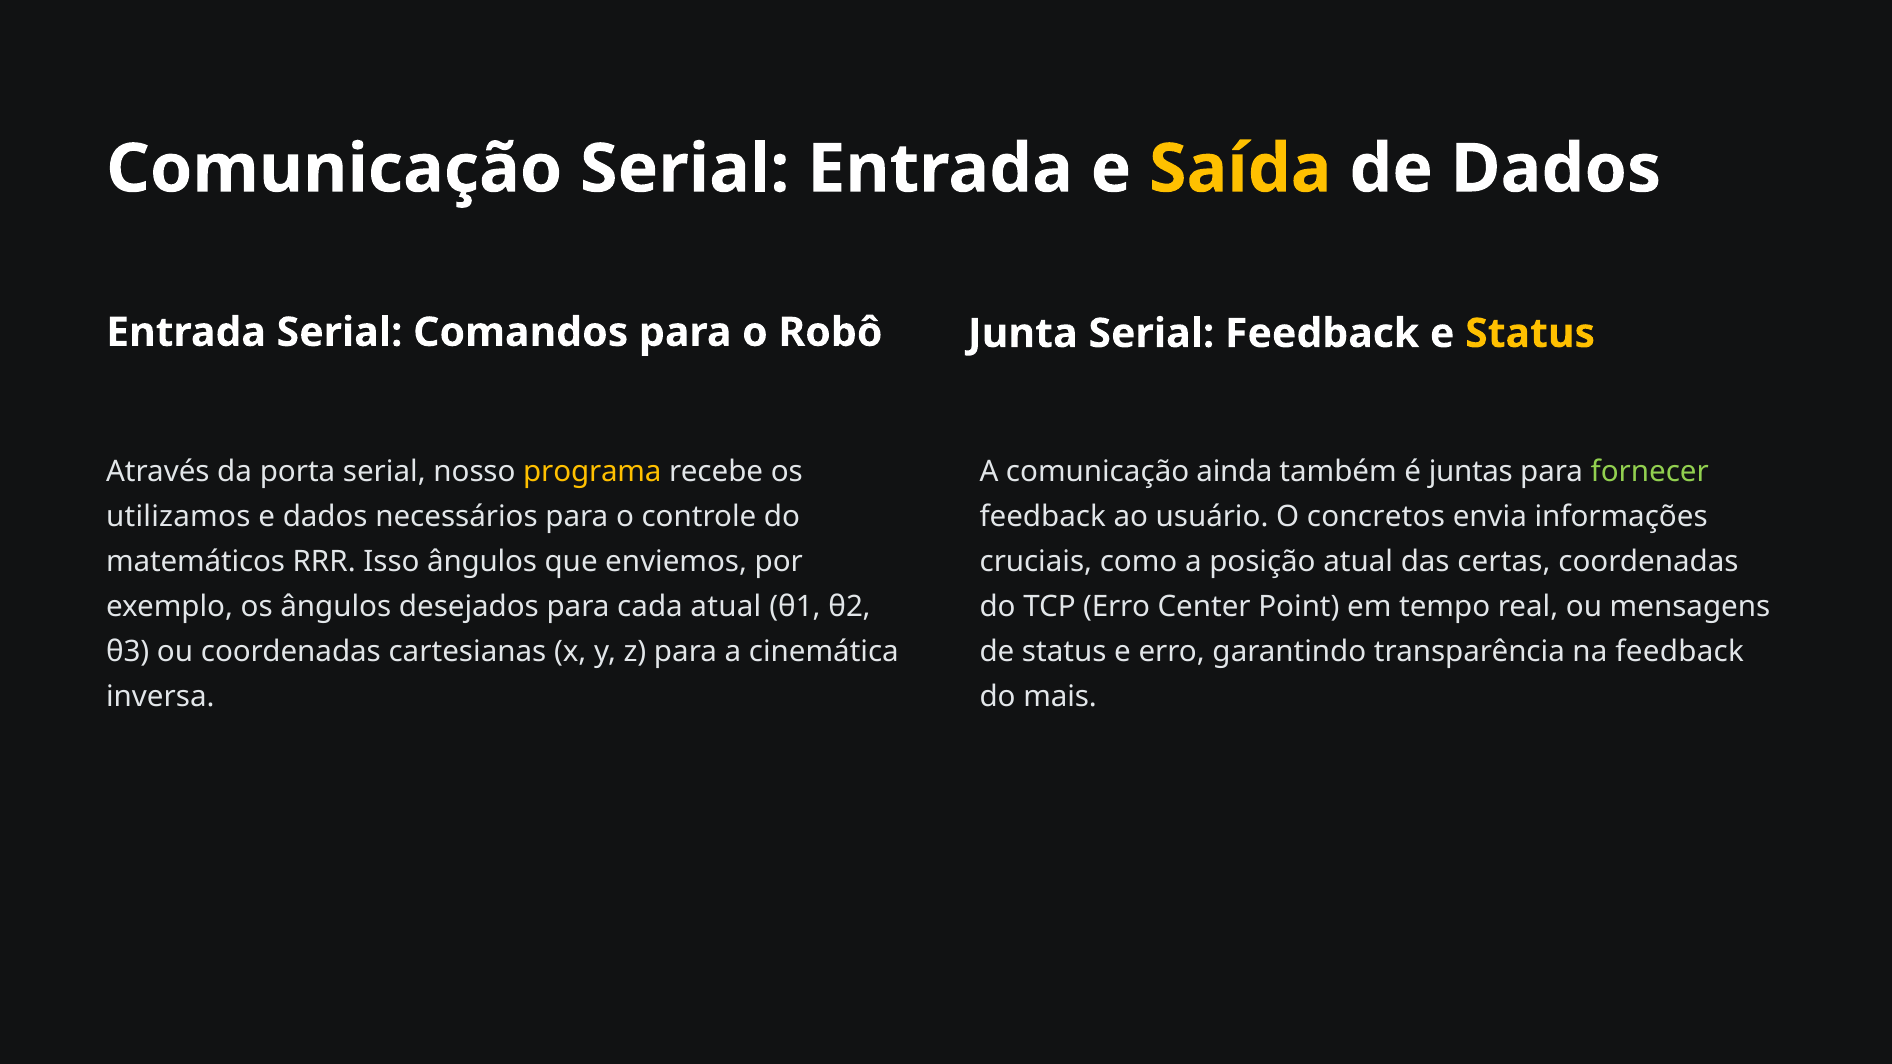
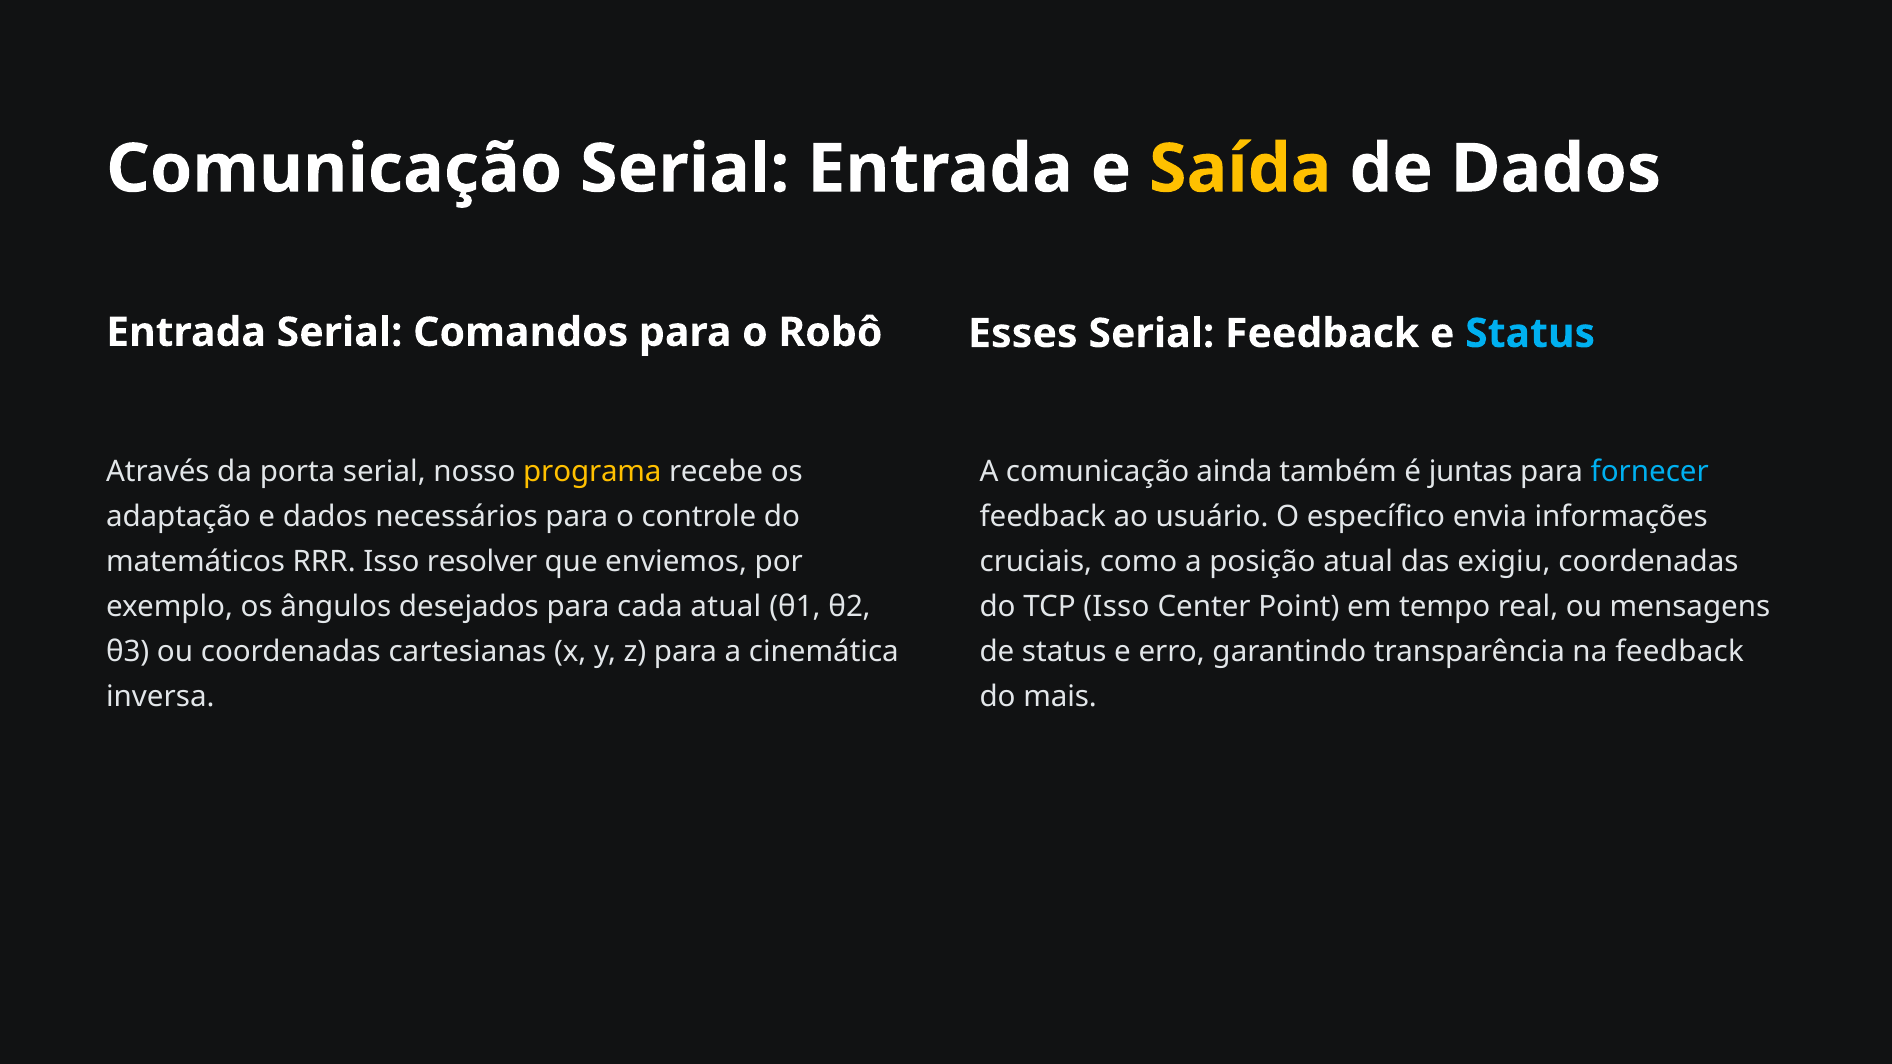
Junta: Junta -> Esses
Status at (1530, 334) colour: yellow -> light blue
fornecer colour: light green -> light blue
utilizamos: utilizamos -> adaptação
concretos: concretos -> específico
Isso ângulos: ângulos -> resolver
certas: certas -> exigiu
TCP Erro: Erro -> Isso
